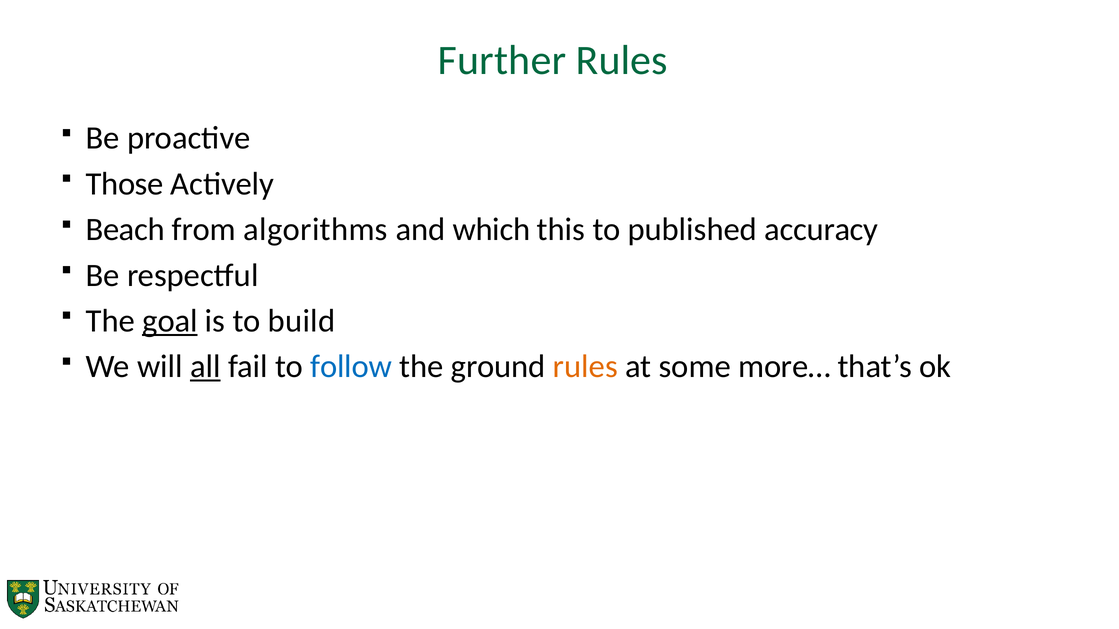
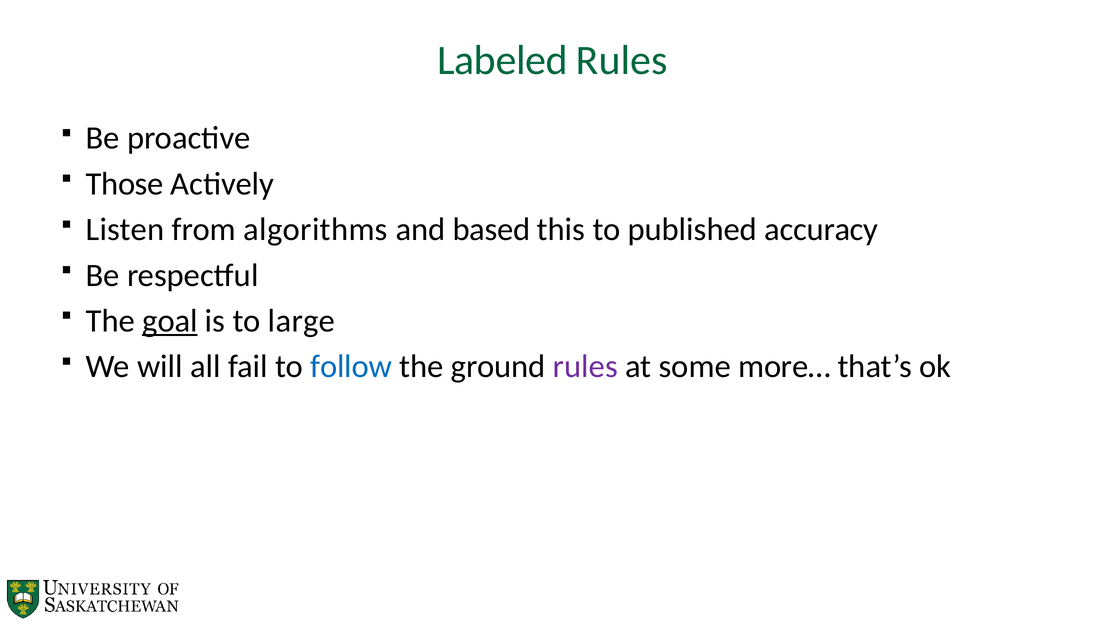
Further: Further -> Labeled
Beach: Beach -> Listen
which: which -> based
build: build -> large
all underline: present -> none
rules at (585, 367) colour: orange -> purple
